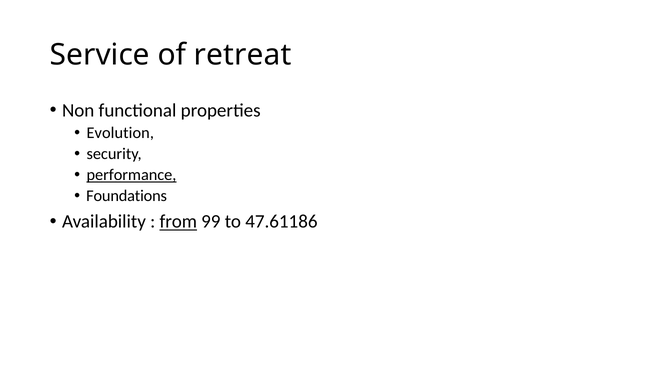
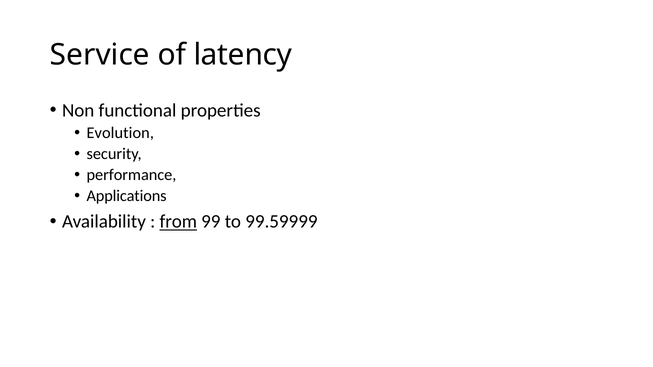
retreat: retreat -> latency
performance underline: present -> none
Foundations: Foundations -> Applications
47.61186: 47.61186 -> 99.59999
